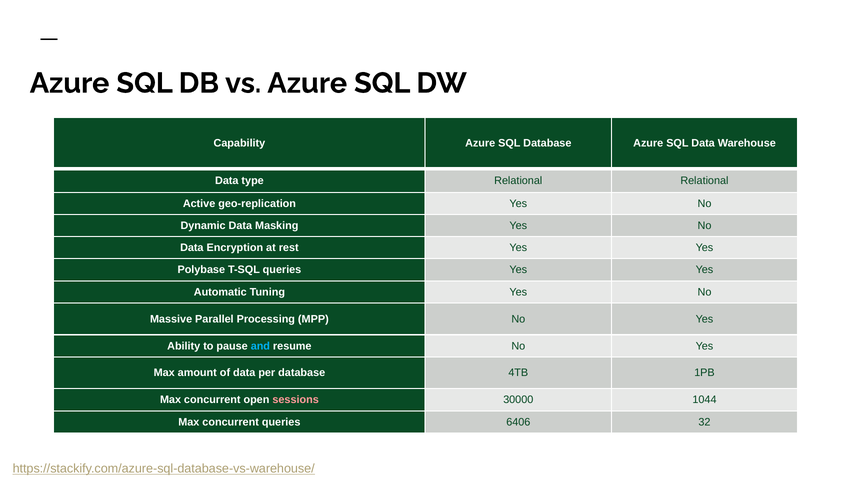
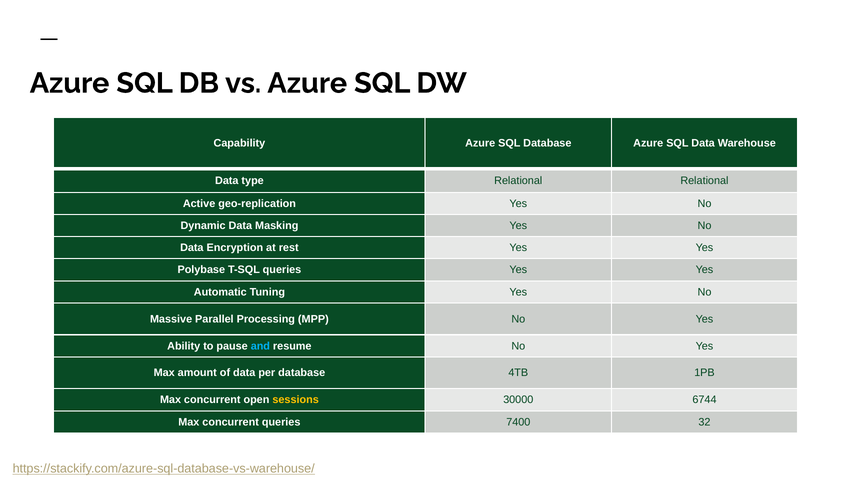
sessions colour: pink -> yellow
1044: 1044 -> 6744
6406: 6406 -> 7400
